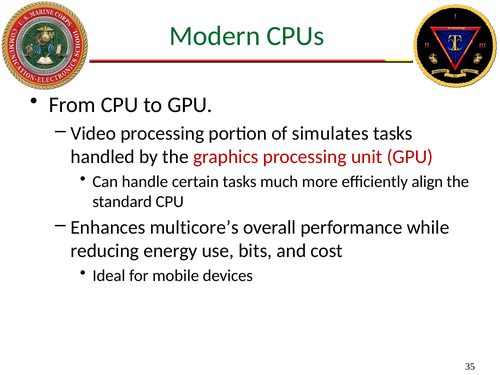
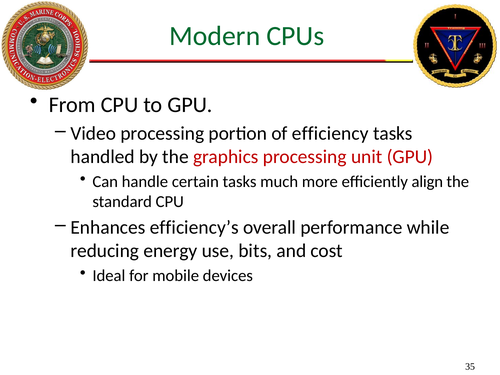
simulates: simulates -> efficiency
multicore’s: multicore’s -> efficiency’s
